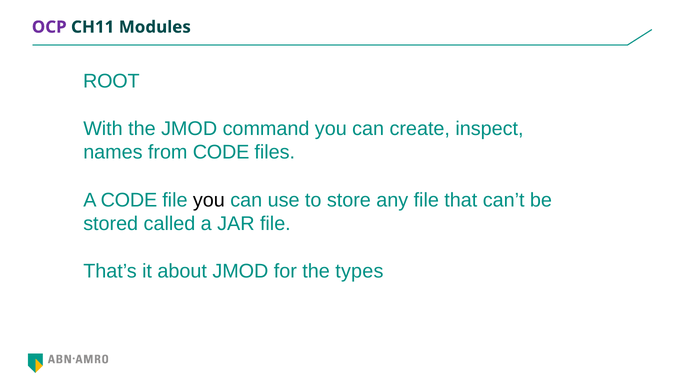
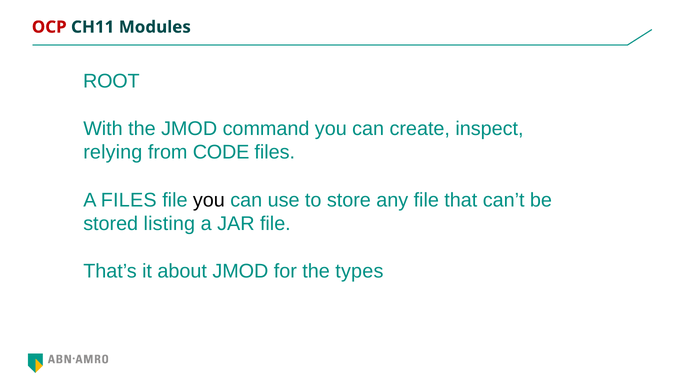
OCP colour: purple -> red
names: names -> relying
A CODE: CODE -> FILES
called: called -> listing
